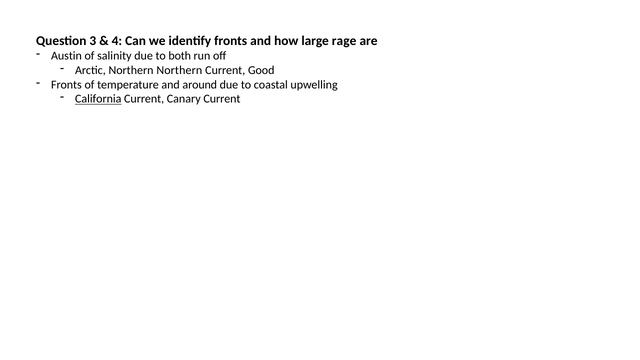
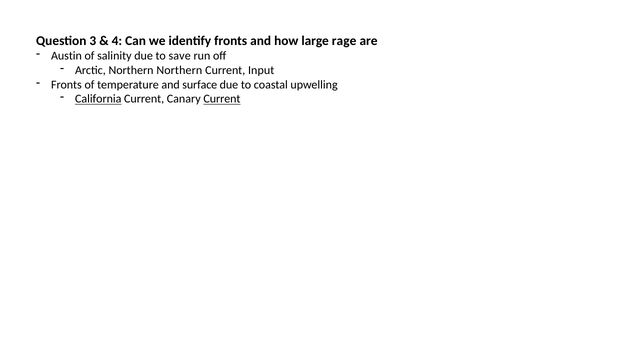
both: both -> save
Good: Good -> Input
around: around -> surface
Current at (222, 99) underline: none -> present
